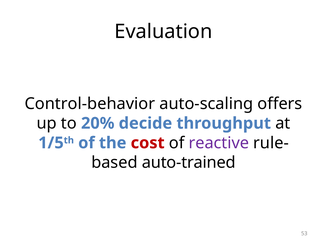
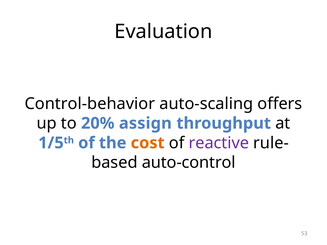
decide: decide -> assign
cost colour: red -> orange
auto-trained: auto-trained -> auto-control
